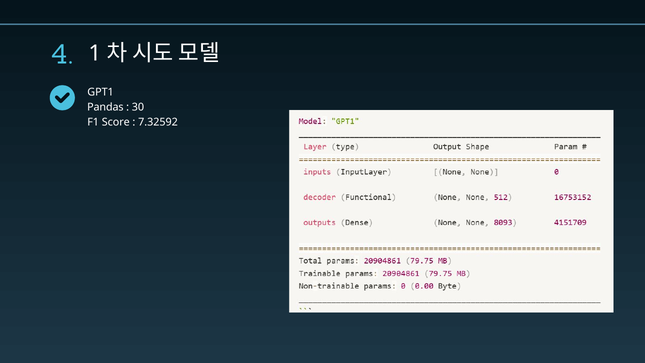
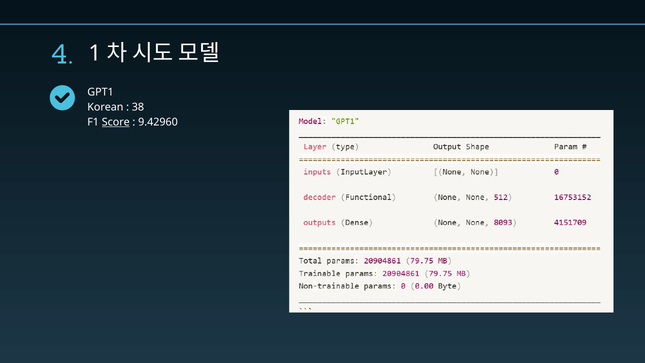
Pandas: Pandas -> Korean
30: 30 -> 38
Score underline: none -> present
7.32592: 7.32592 -> 9.42960
